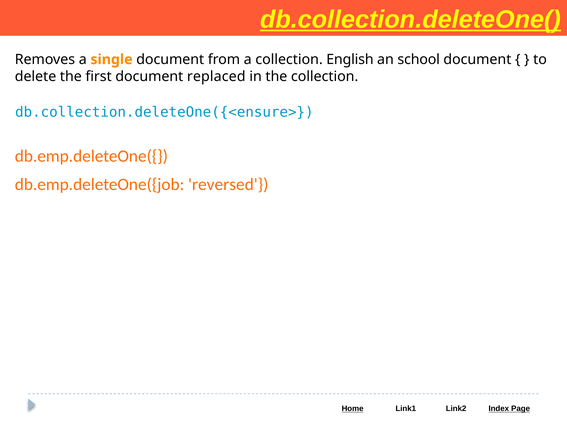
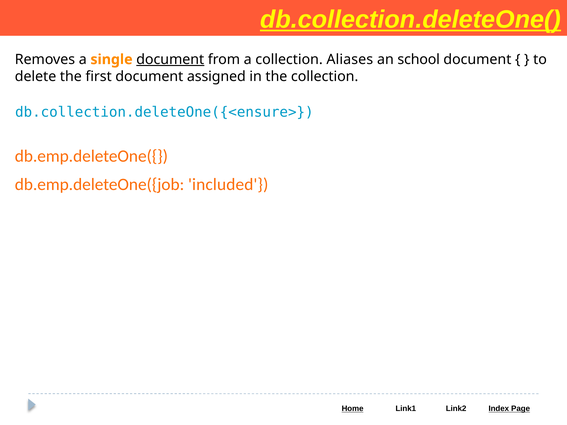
document at (170, 60) underline: none -> present
English: English -> Aliases
replaced: replaced -> assigned
reversed: reversed -> included
